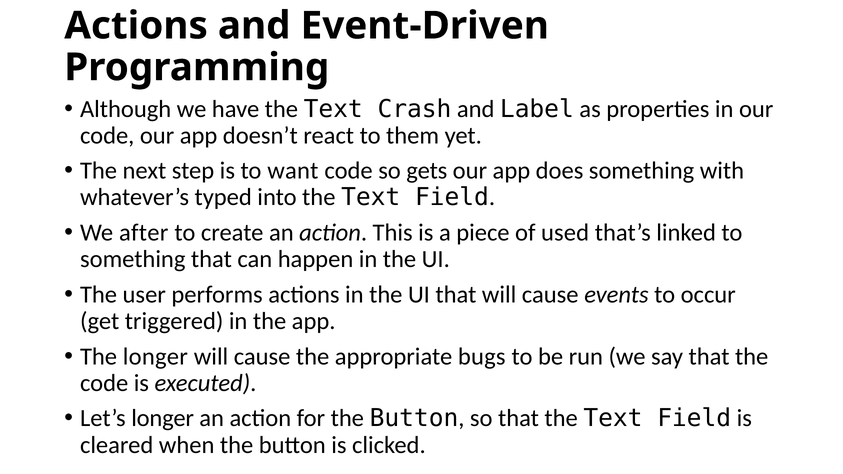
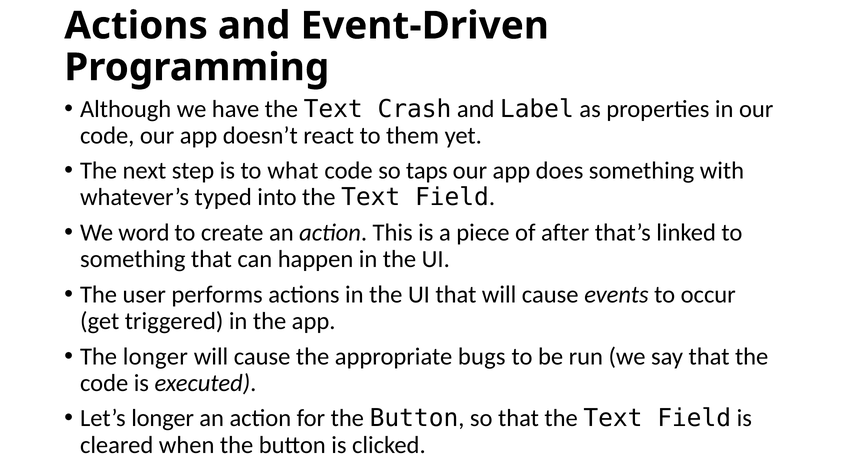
want: want -> what
gets: gets -> taps
after: after -> word
used: used -> after
